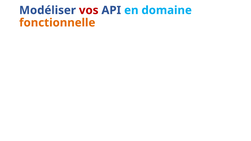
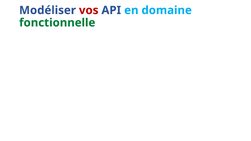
fonctionnelle colour: orange -> green
